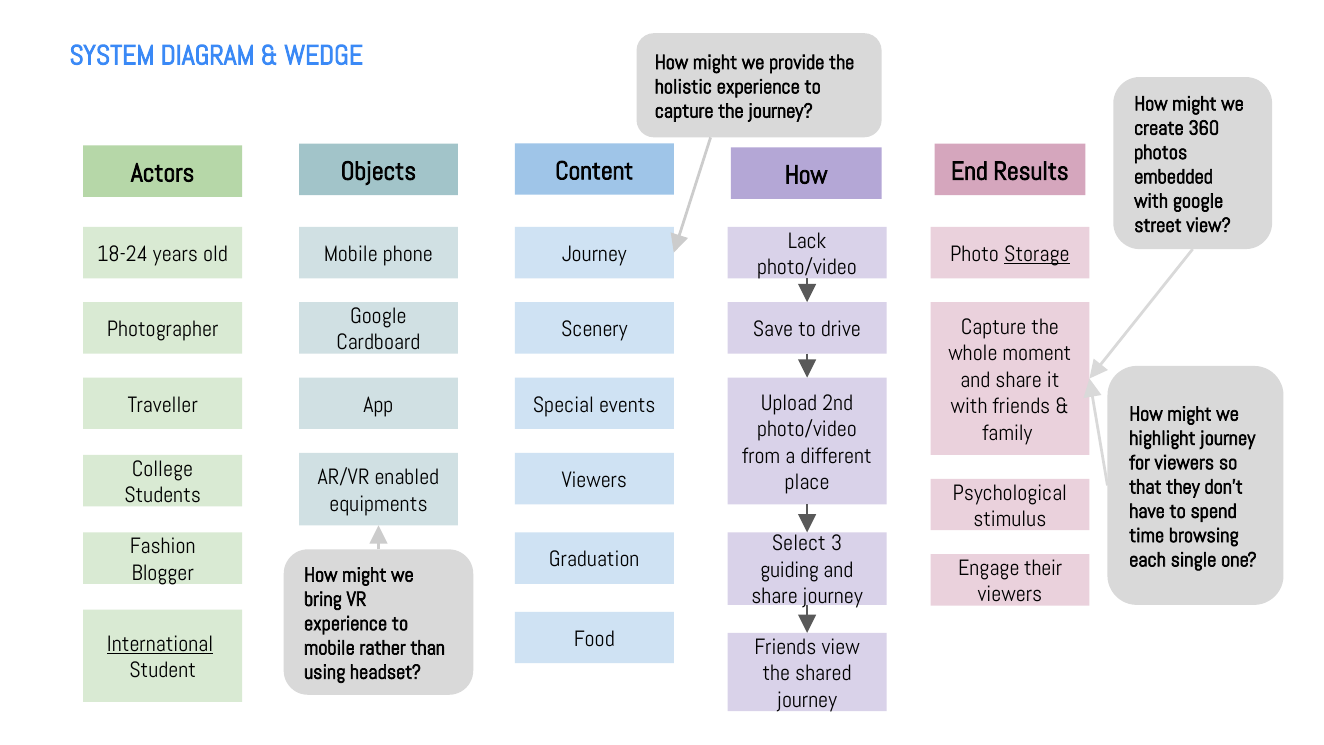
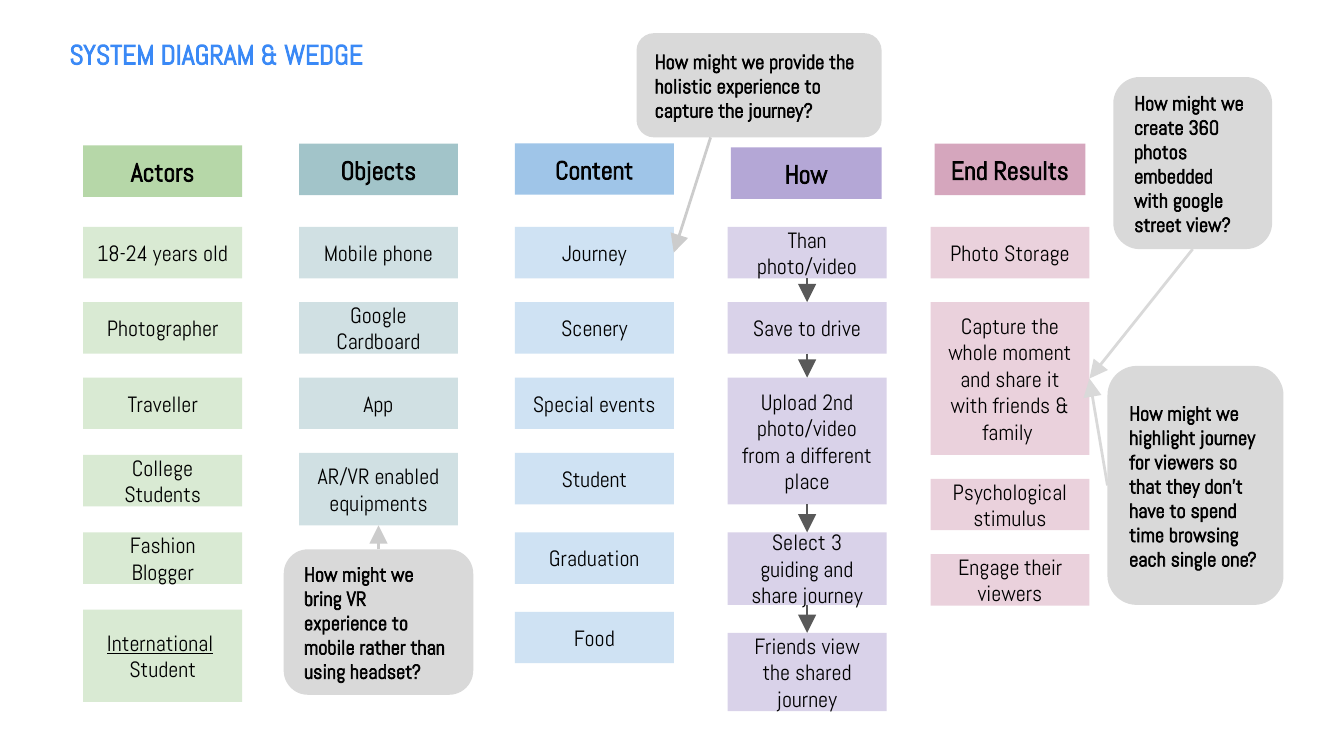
Lack at (807, 241): Lack -> Than
Storage underline: present -> none
Viewers at (594, 480): Viewers -> Student
